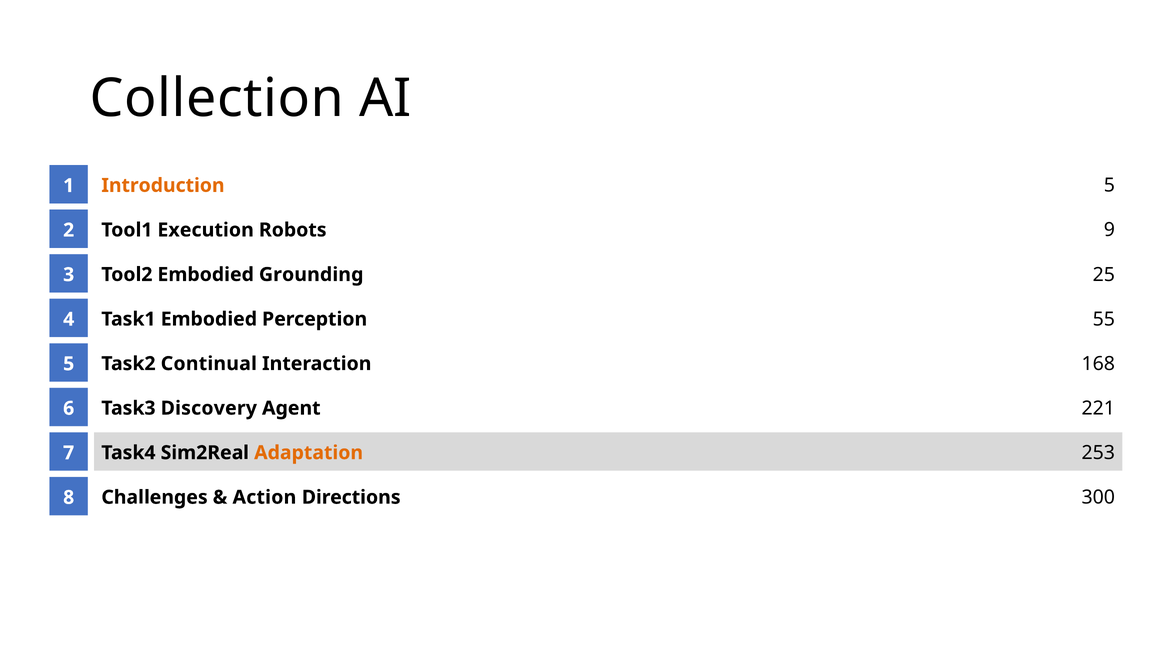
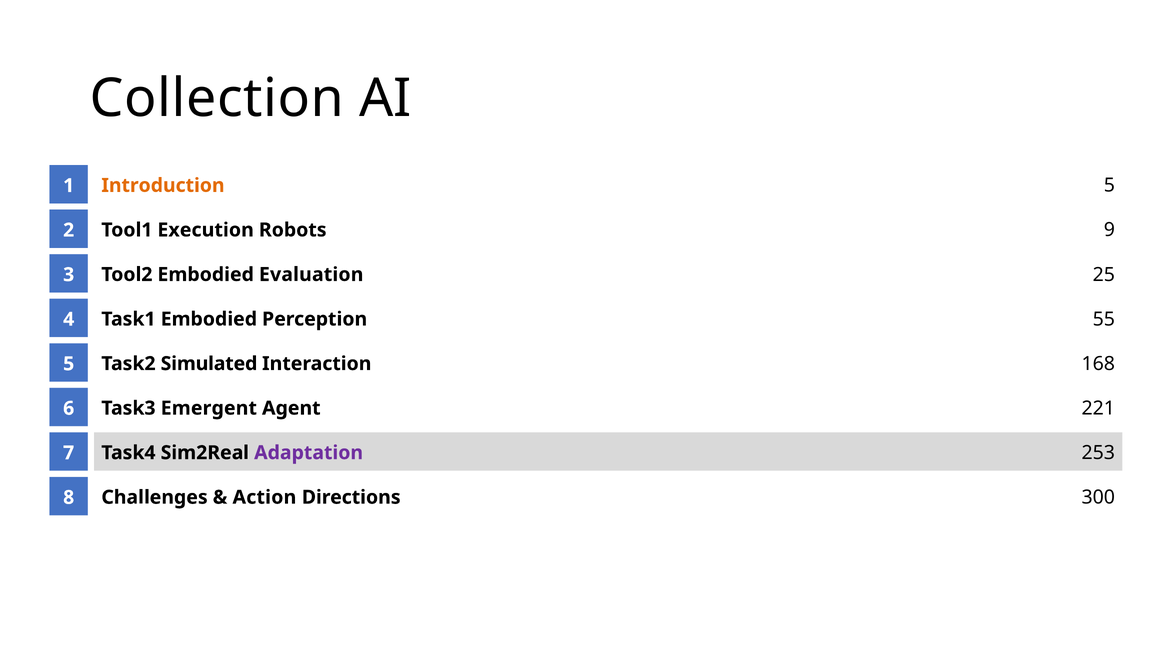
Grounding: Grounding -> Evaluation
Continual: Continual -> Simulated
Discovery: Discovery -> Emergent
Adaptation colour: orange -> purple
